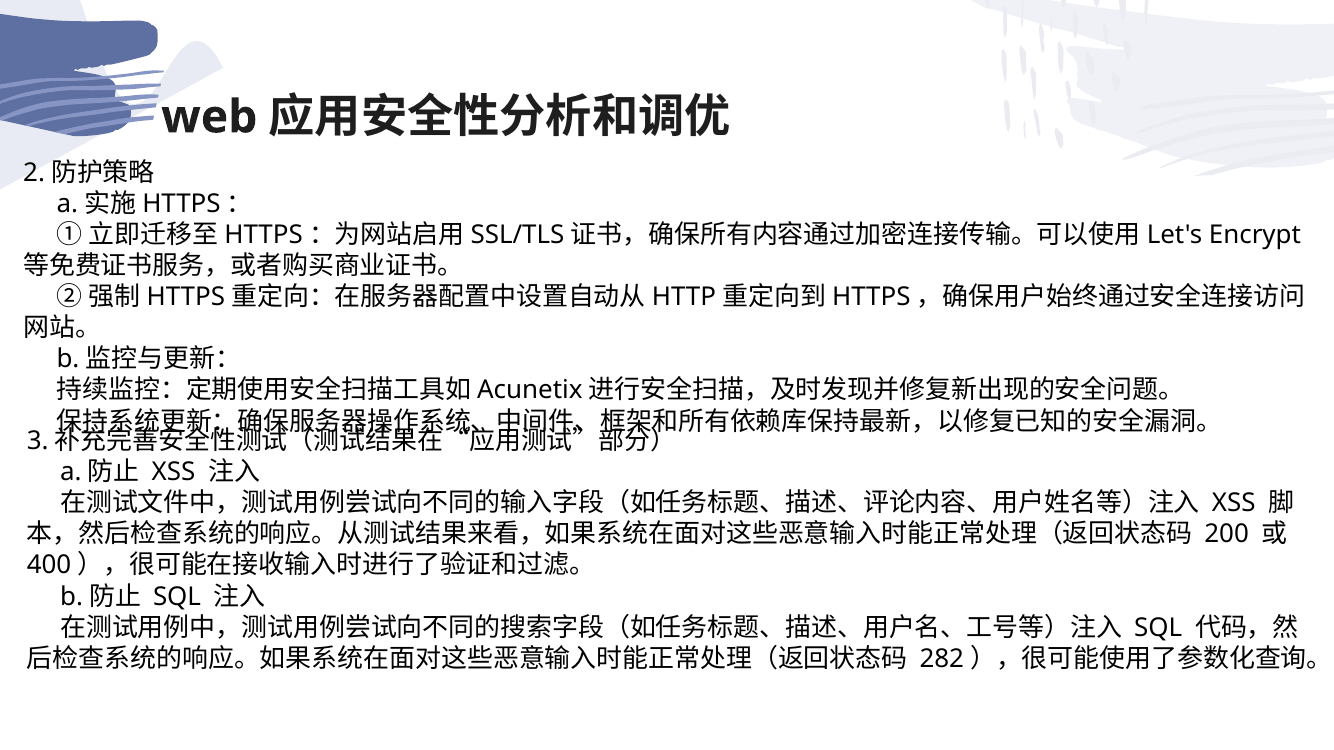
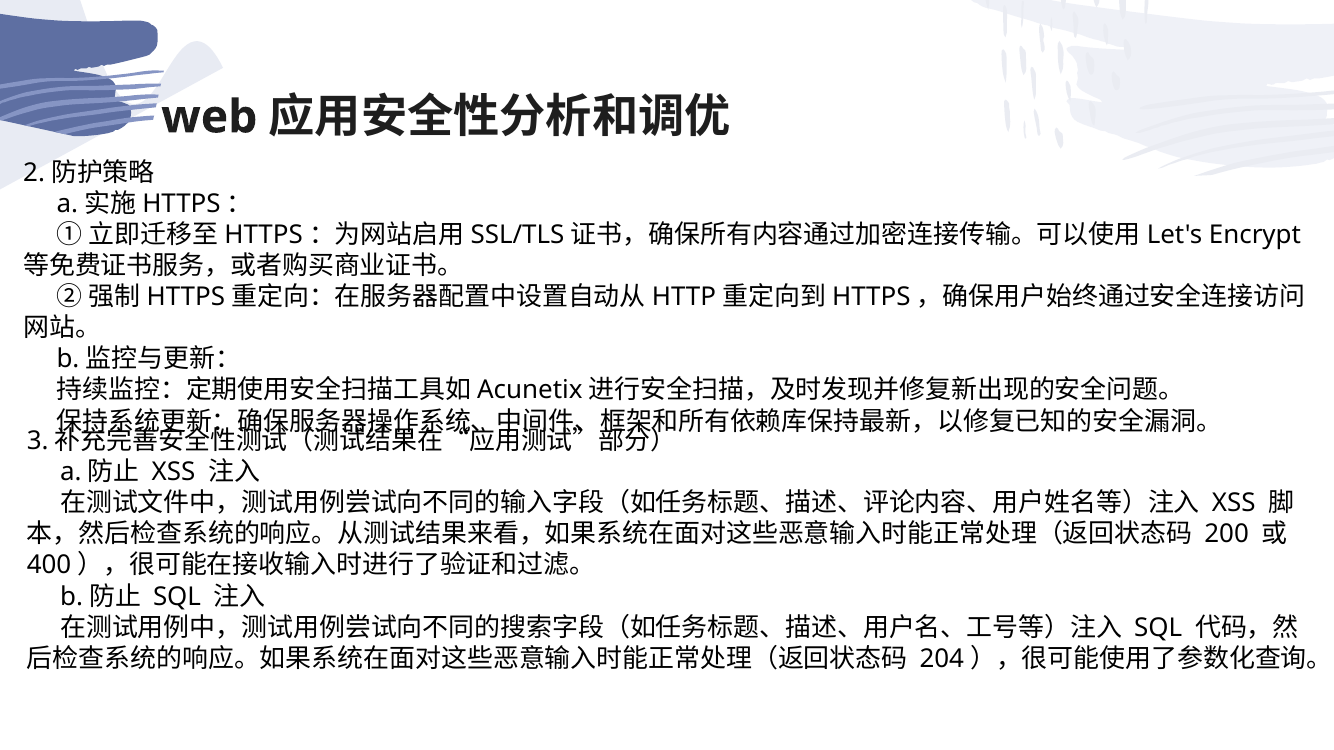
282: 282 -> 204
